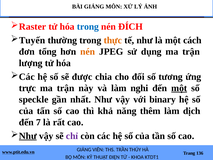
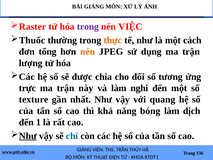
trong at (88, 27) colour: blue -> purple
ĐÍCH: ĐÍCH -> VIỆC
Tuyến: Tuyến -> Thuốc
một at (179, 88) underline: present -> none
speckle: speckle -> texture
binary: binary -> quang
thêm: thêm -> bóng
7: 7 -> 1
chỉ colour: purple -> blue
